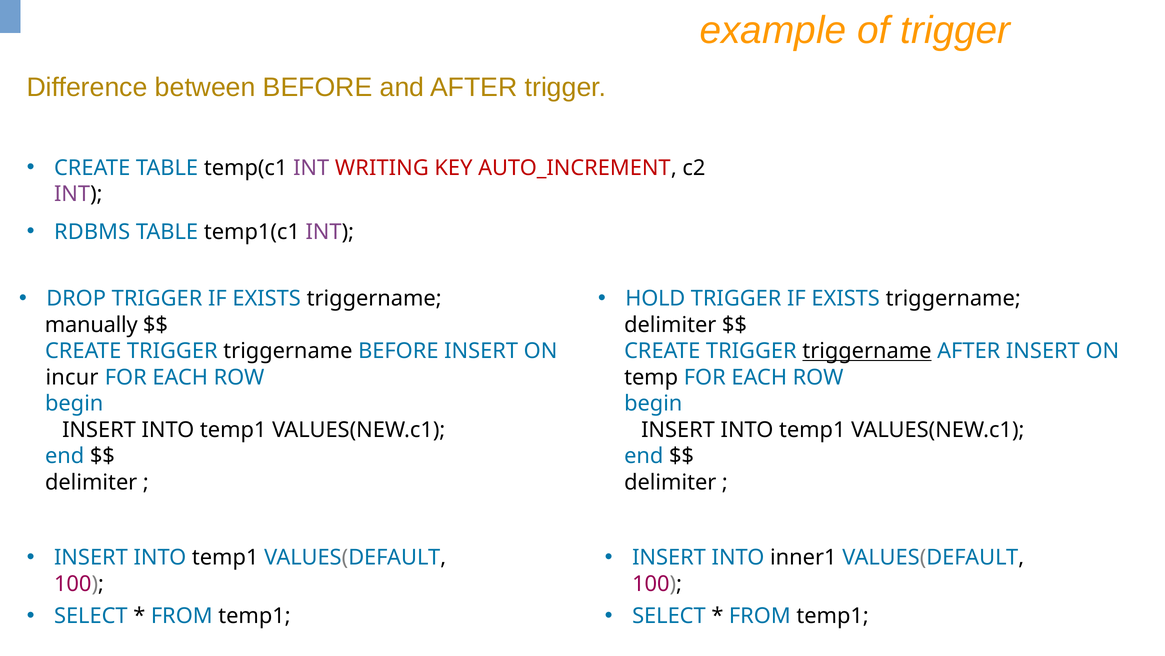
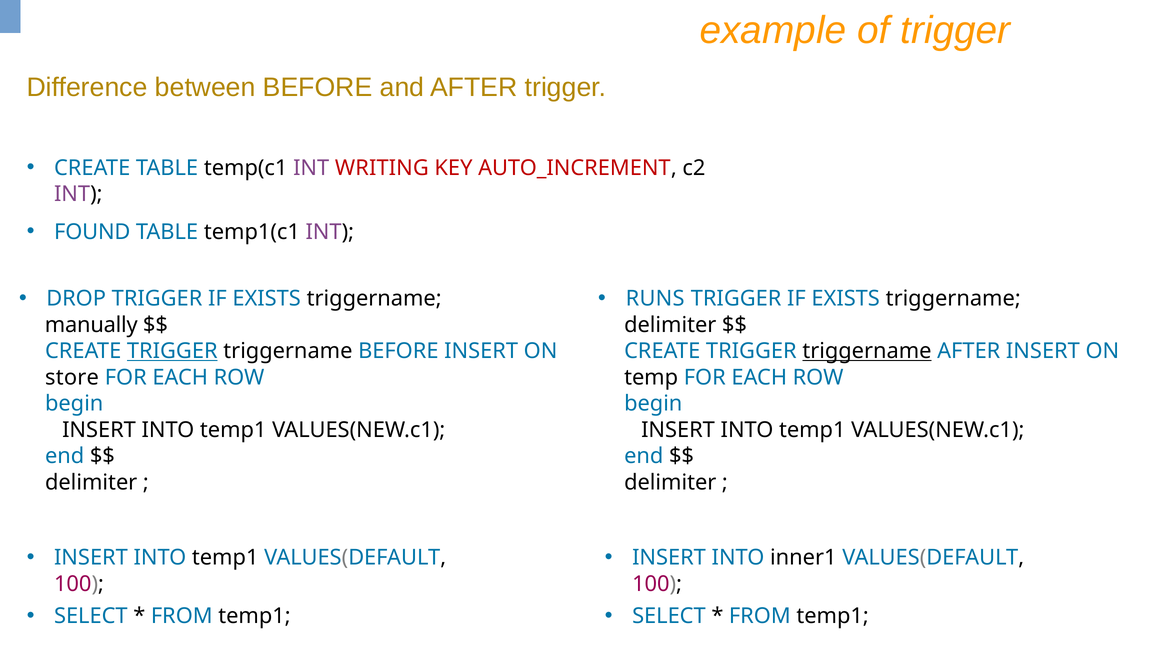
RDBMS: RDBMS -> FOUND
HOLD: HOLD -> RUNS
TRIGGER at (172, 351) underline: none -> present
incur: incur -> store
